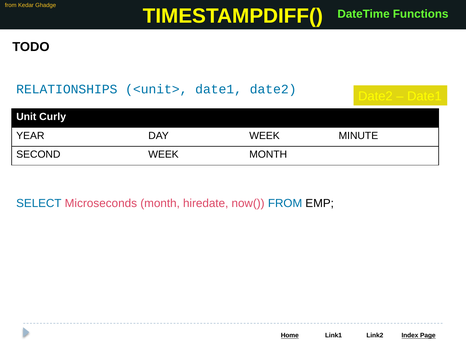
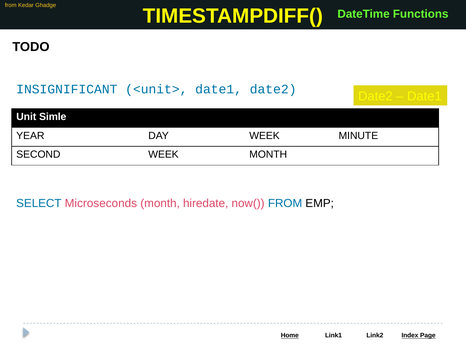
RELATIONSHIPS: RELATIONSHIPS -> INSIGNIFICANT
Curly: Curly -> Simle
